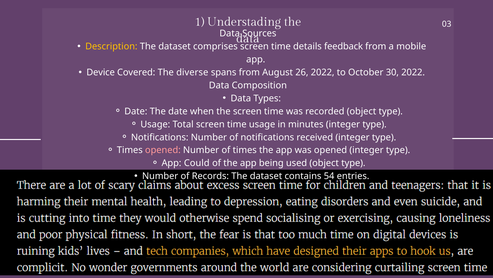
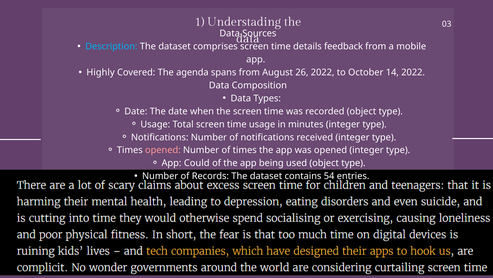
Description colour: yellow -> light blue
Device: Device -> Highly
diverse: diverse -> agenda
30: 30 -> 14
